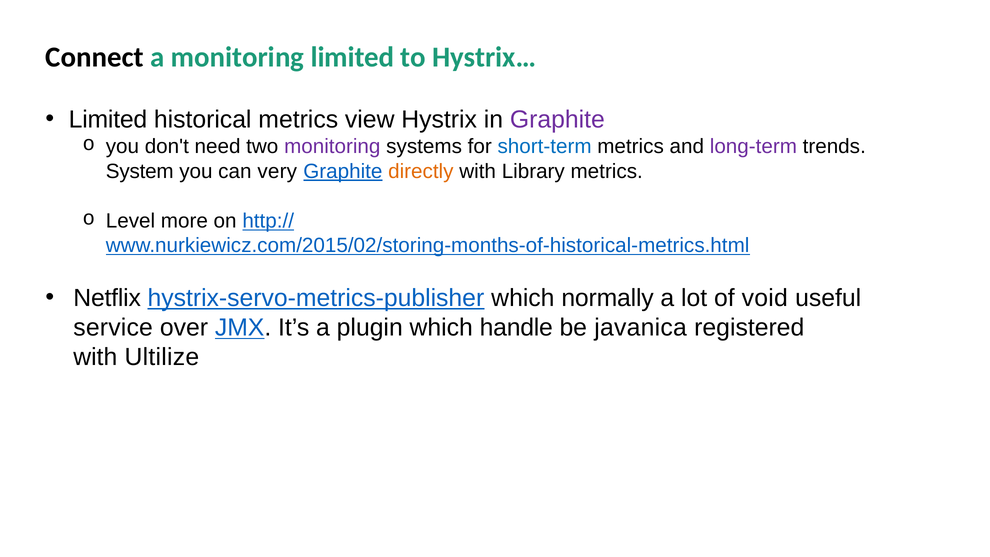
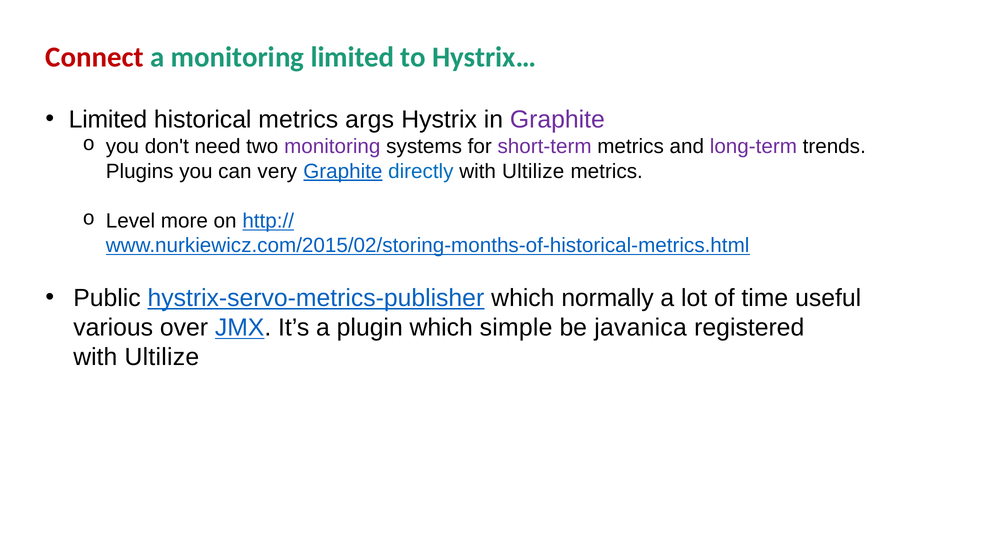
Connect colour: black -> red
view: view -> args
short-term colour: blue -> purple
System: System -> Plugins
directly colour: orange -> blue
Library at (533, 171): Library -> Ultilize
Netflix: Netflix -> Public
void: void -> time
service: service -> various
handle: handle -> simple
